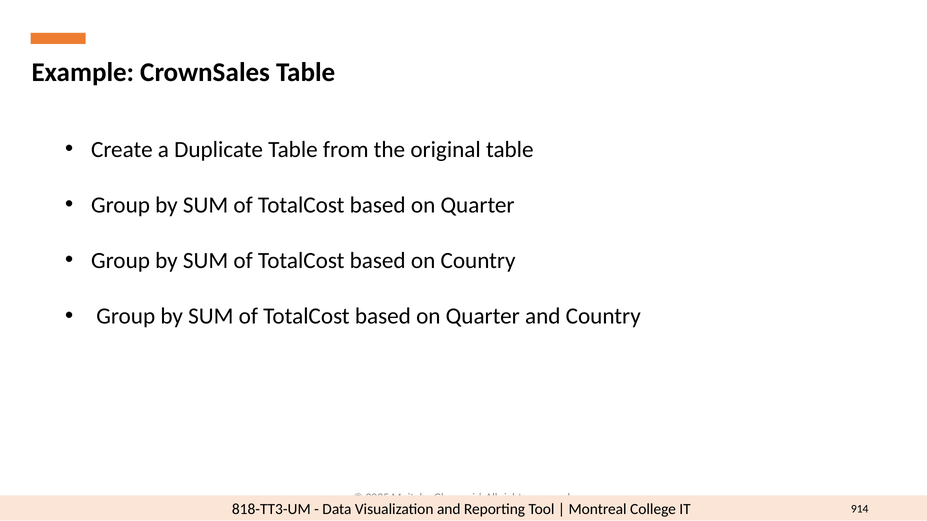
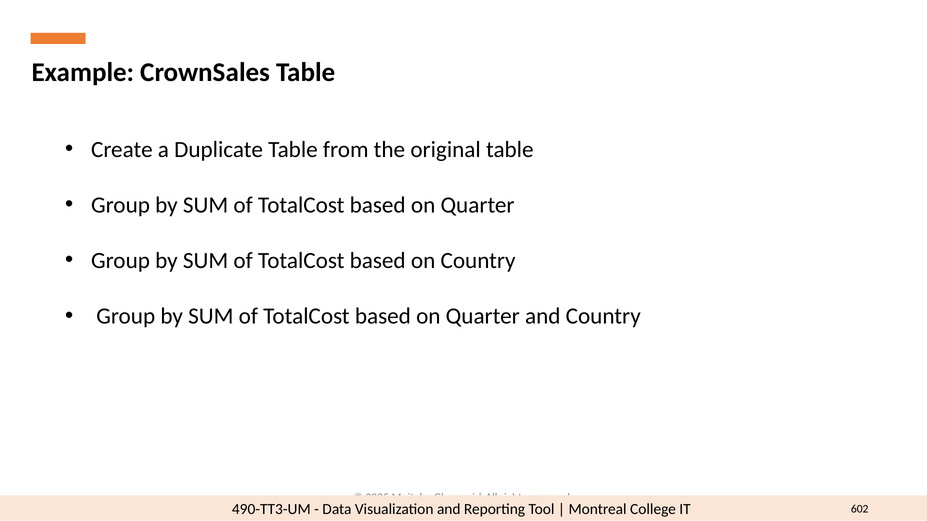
818-TT3-UM: 818-TT3-UM -> 490-TT3-UM
914: 914 -> 602
